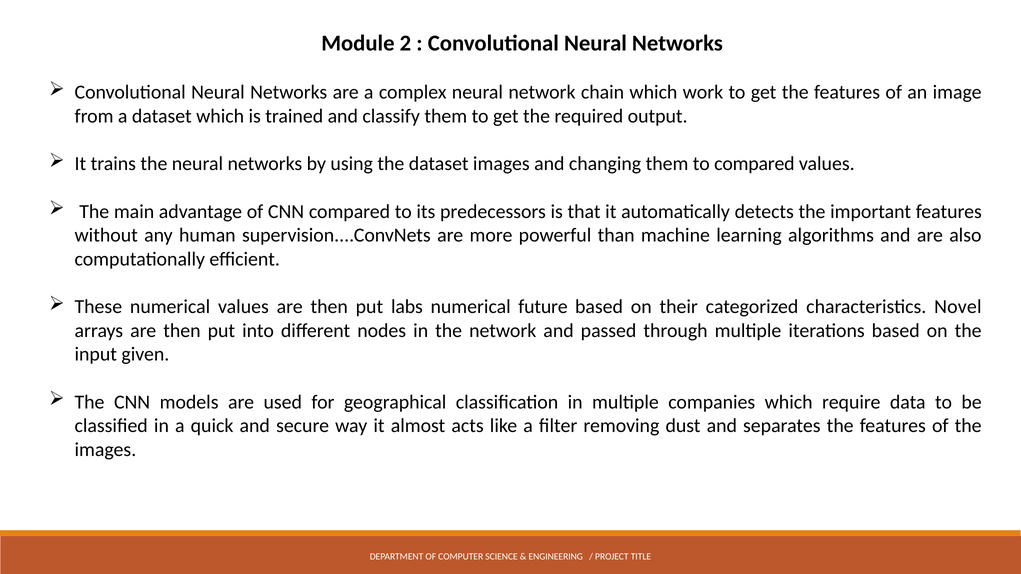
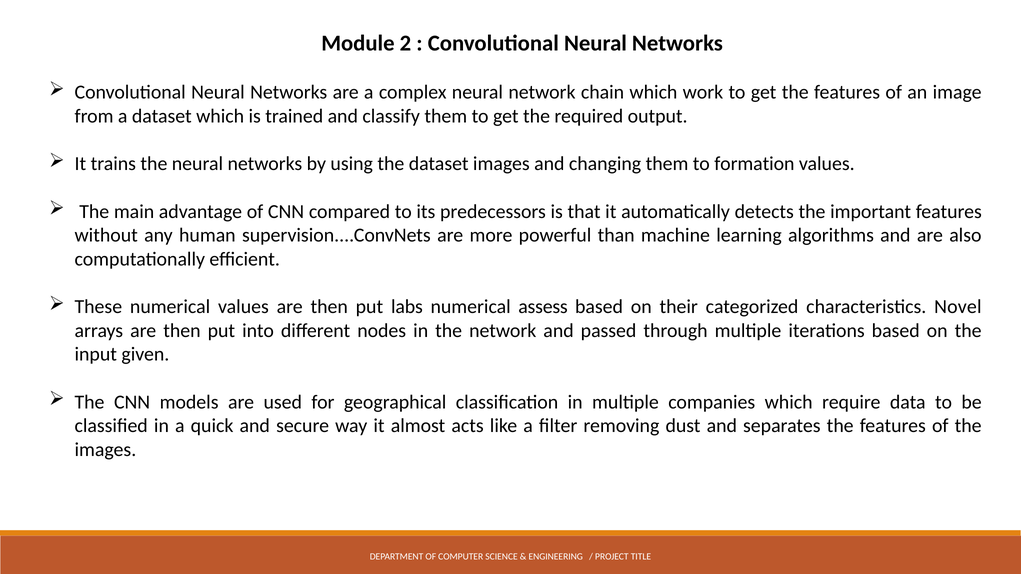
to compared: compared -> formation
future: future -> assess
